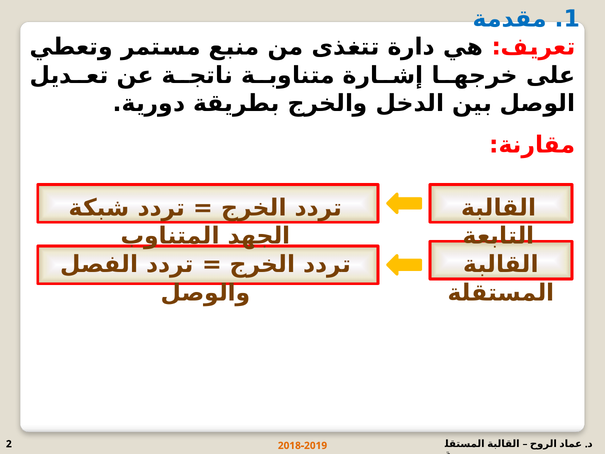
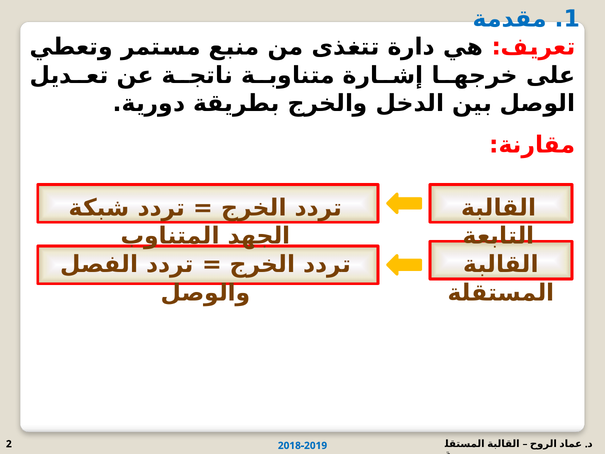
2018-2019 colour: orange -> blue
